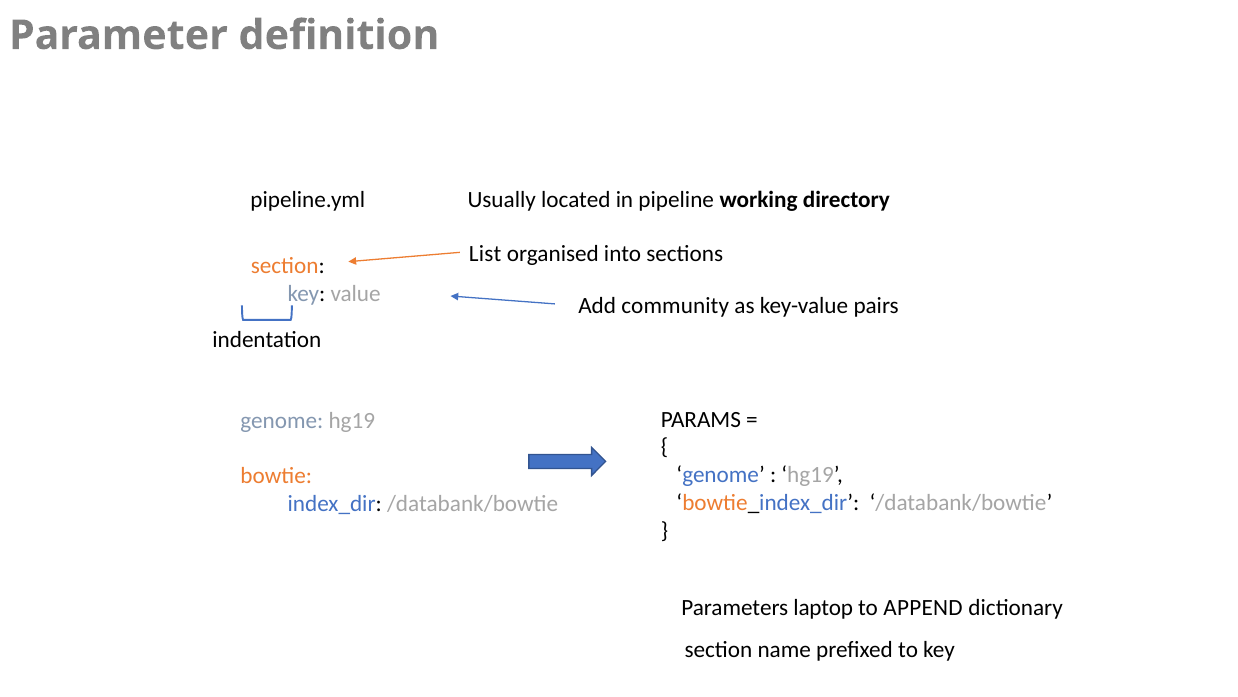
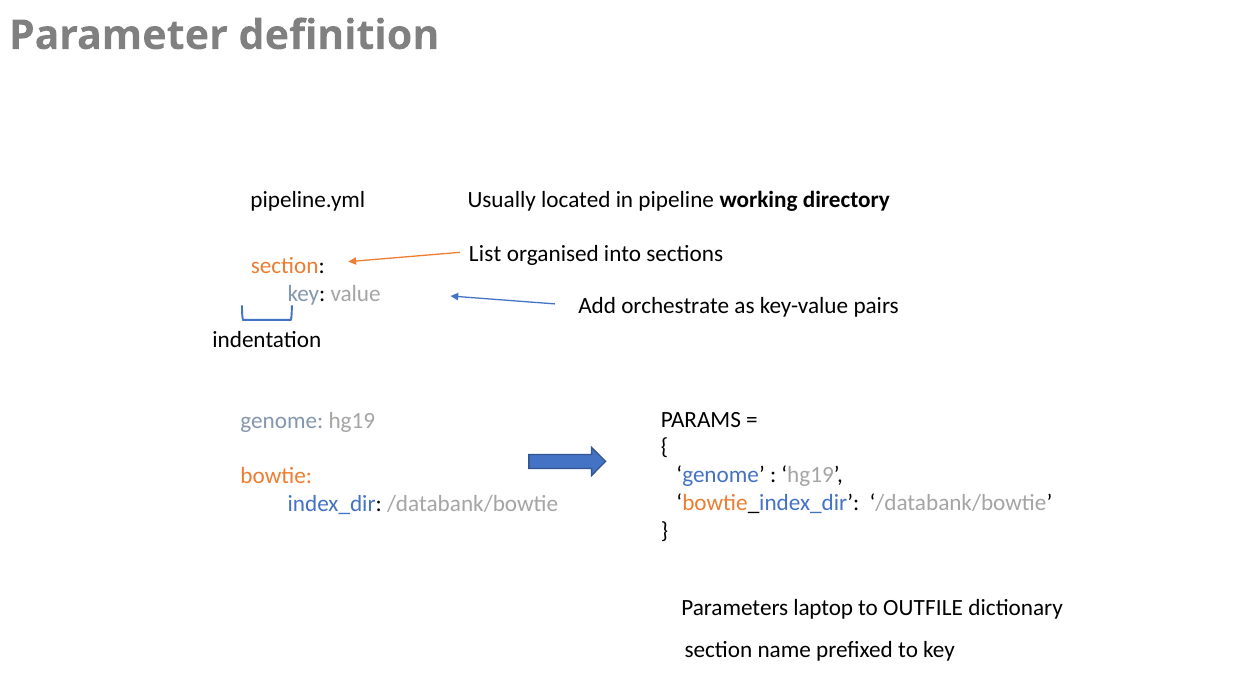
community: community -> orchestrate
APPEND: APPEND -> OUTFILE
